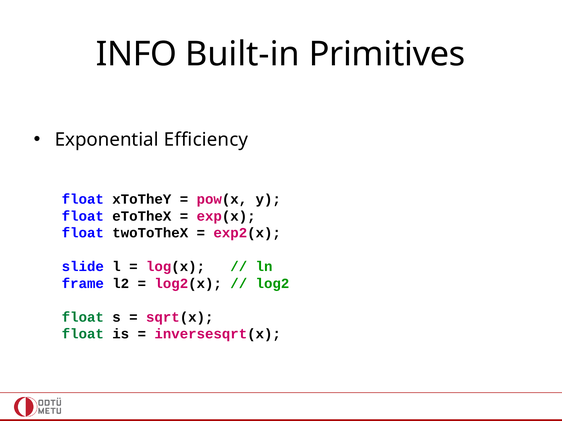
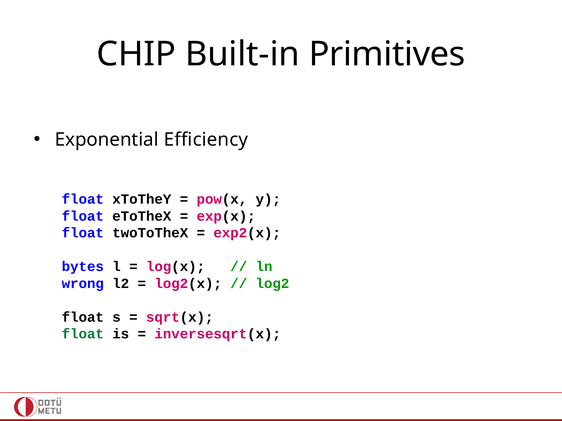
INFO: INFO -> CHIP
slide: slide -> bytes
frame: frame -> wrong
float at (83, 318) colour: green -> black
